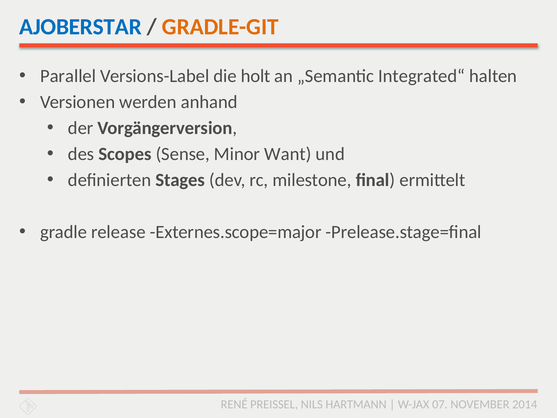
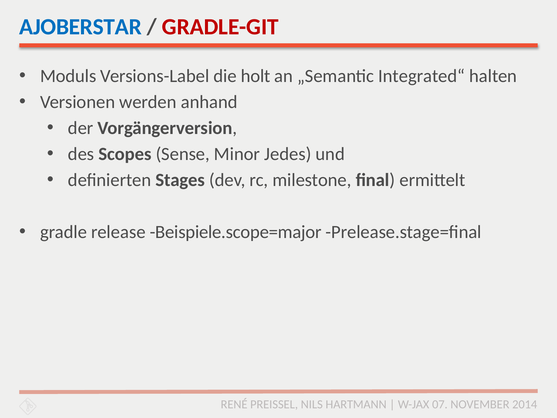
GRADLE-GIT colour: orange -> red
Parallel: Parallel -> Moduls
Want: Want -> Jedes
Externes.scope=major: Externes.scope=major -> Beispiele.scope=major
